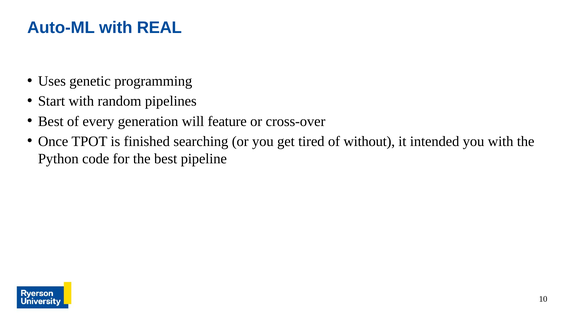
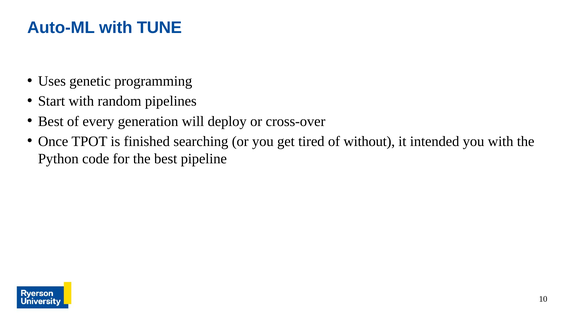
REAL: REAL -> TUNE
feature: feature -> deploy
